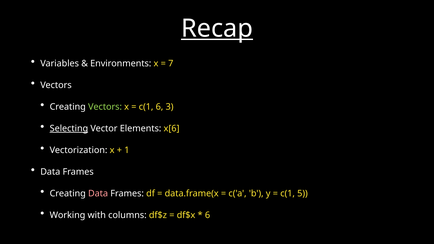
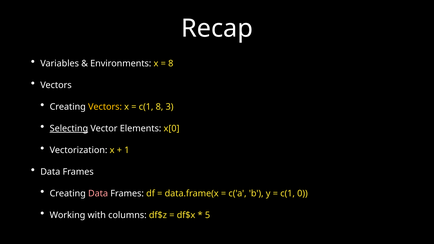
Recap underline: present -> none
7 at (171, 64): 7 -> 8
Vectors at (105, 107) colour: light green -> yellow
c(1 6: 6 -> 8
x[6: x[6 -> x[0
5: 5 -> 0
6 at (208, 215): 6 -> 5
